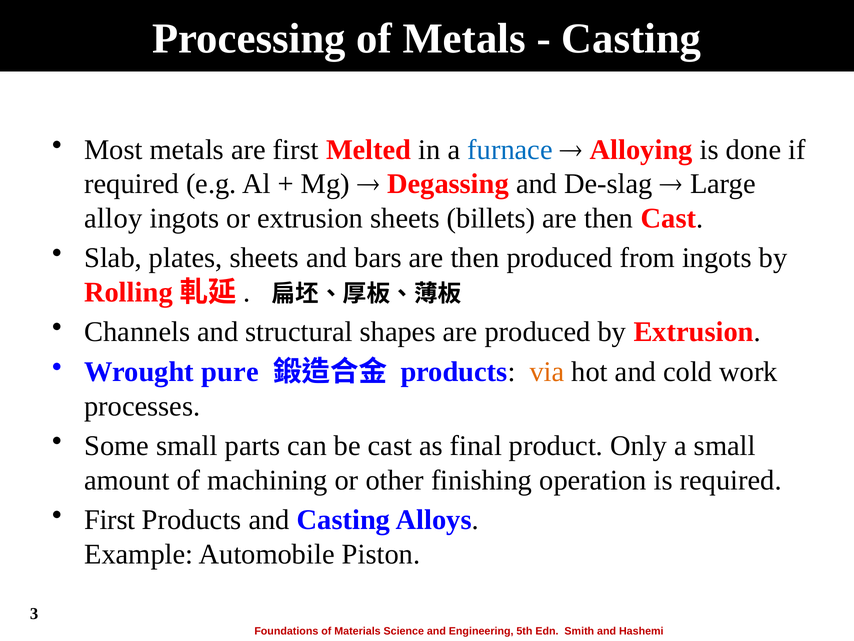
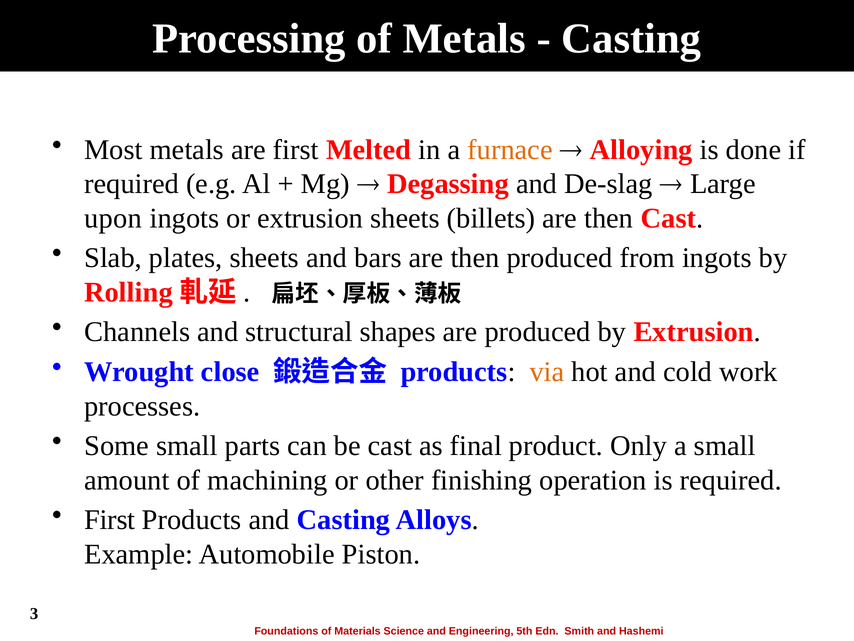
furnace colour: blue -> orange
alloy: alloy -> upon
pure: pure -> close
